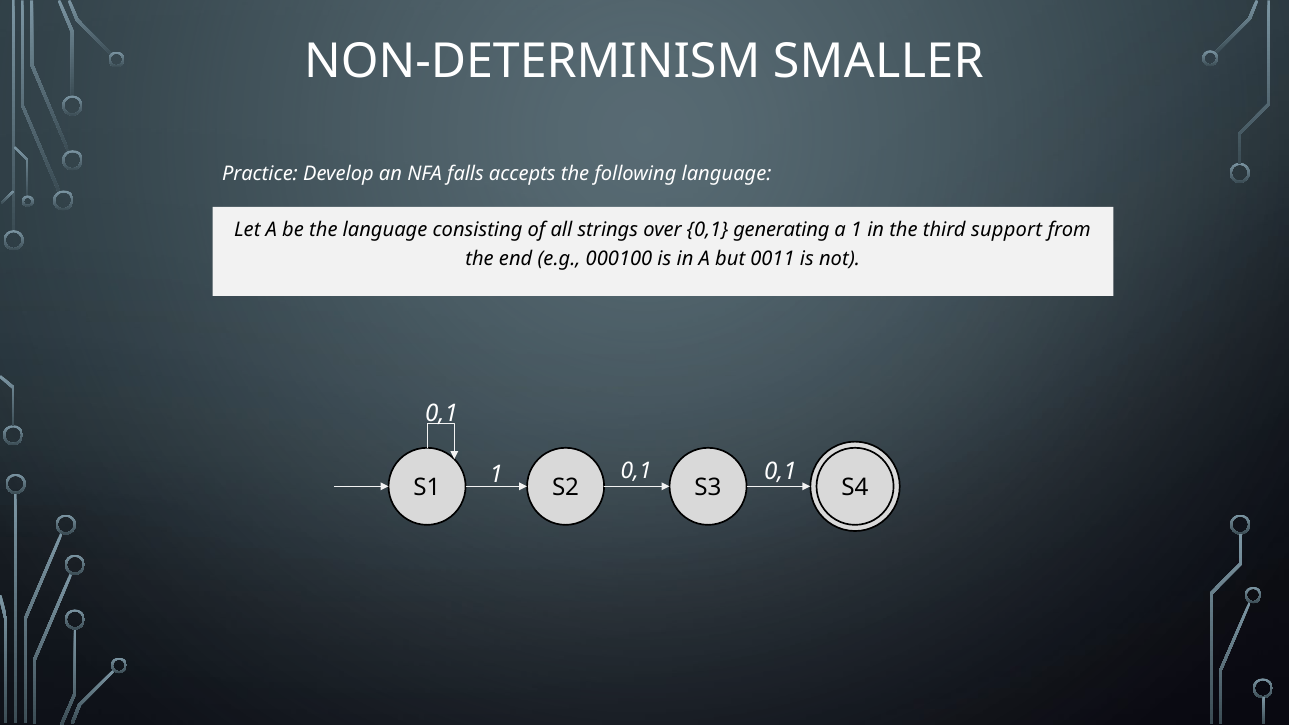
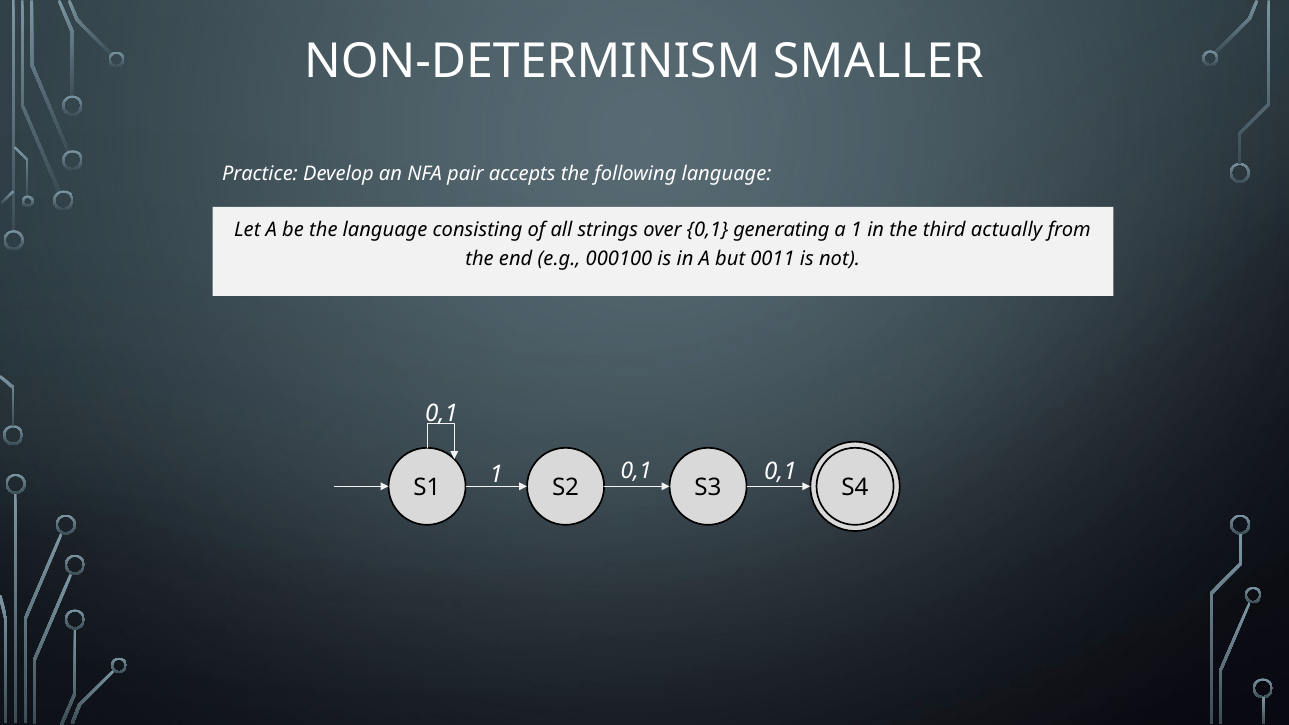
falls: falls -> pair
support: support -> actually
